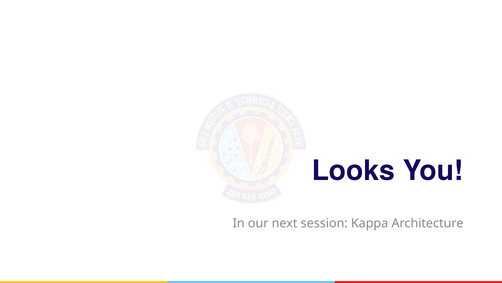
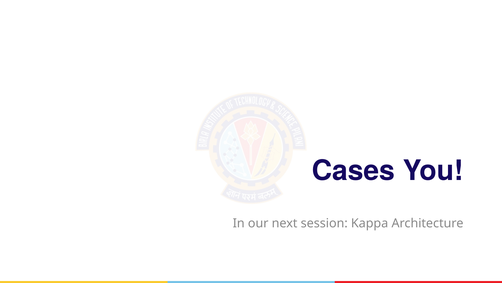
Looks: Looks -> Cases
